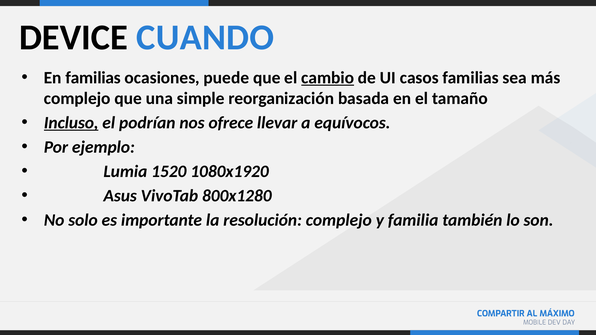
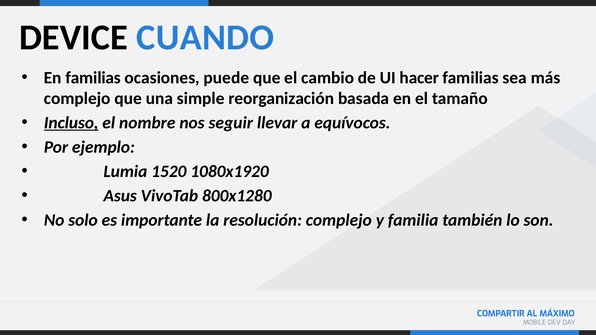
cambio underline: present -> none
casos: casos -> hacer
podrían: podrían -> nombre
ofrece: ofrece -> seguir
